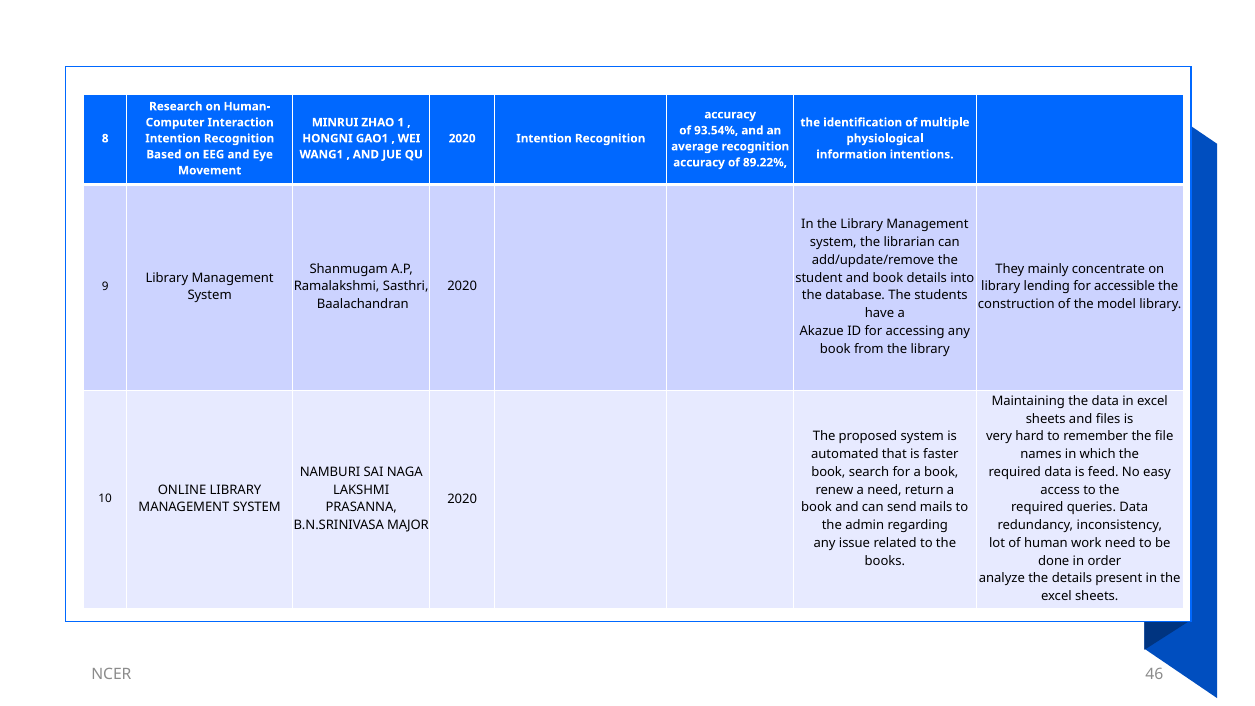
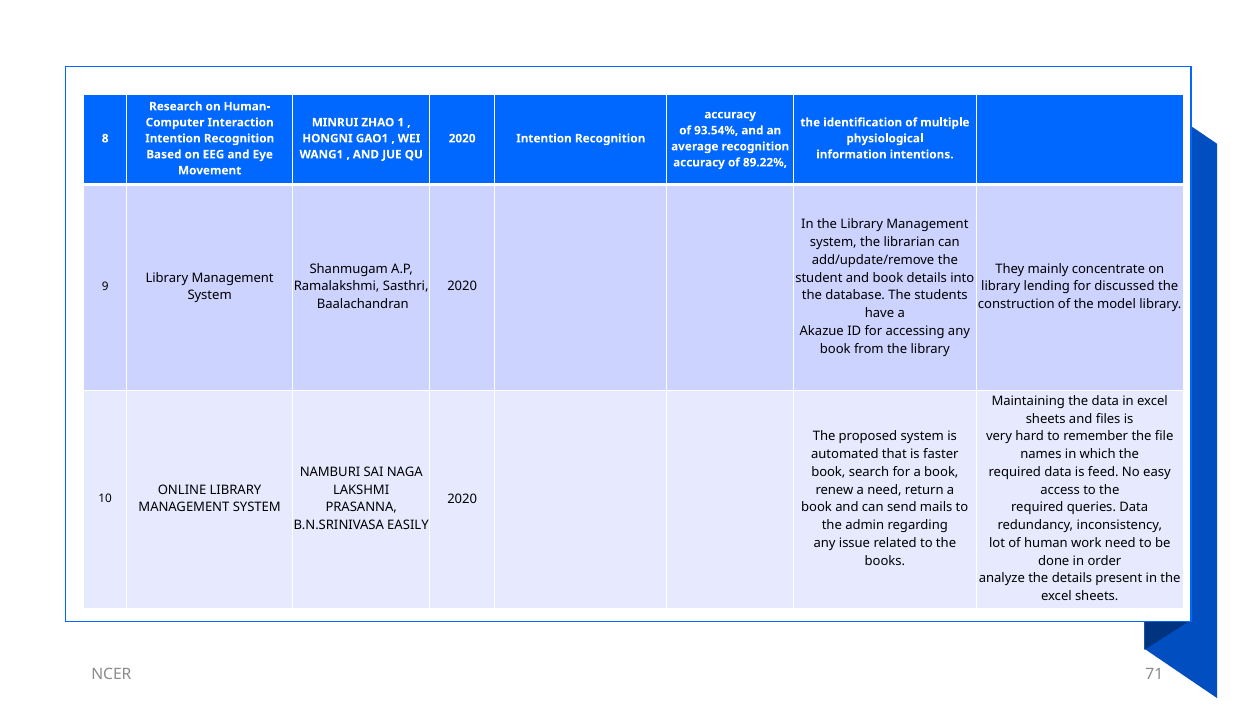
accessible: accessible -> discussed
MAJOR: MAJOR -> EASILY
46: 46 -> 71
